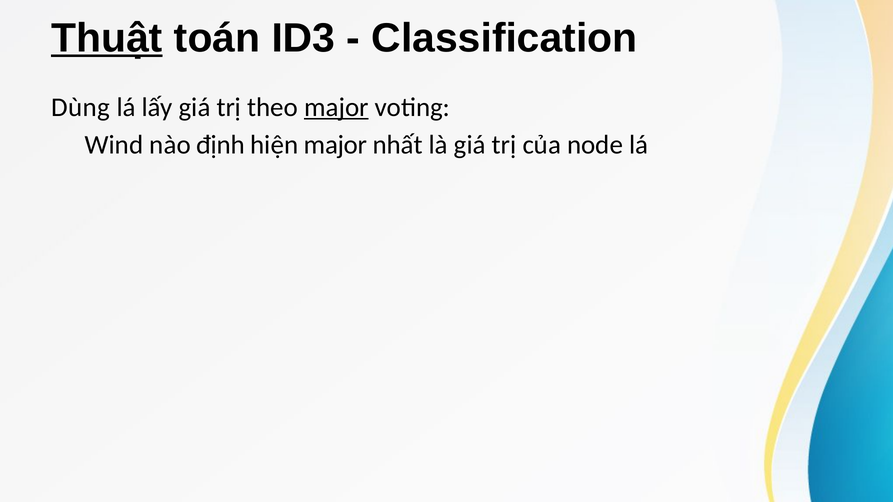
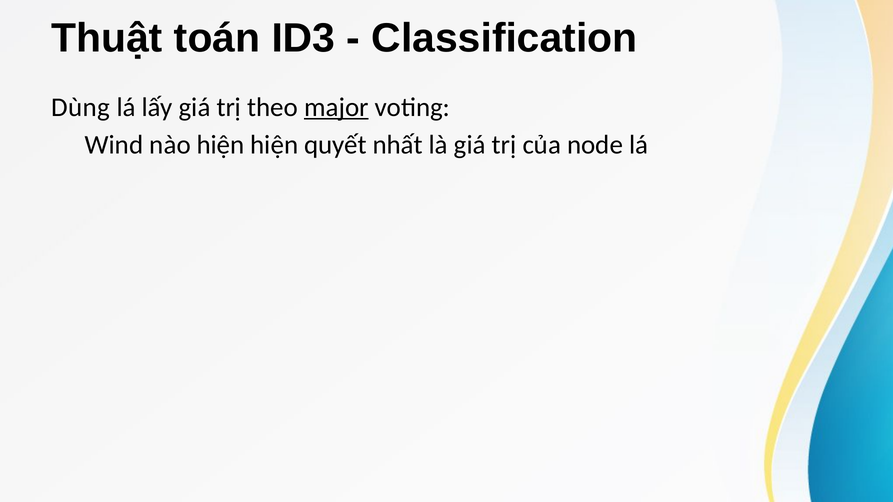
Thuật underline: present -> none
nào định: định -> hiện
hiện major: major -> quyết
